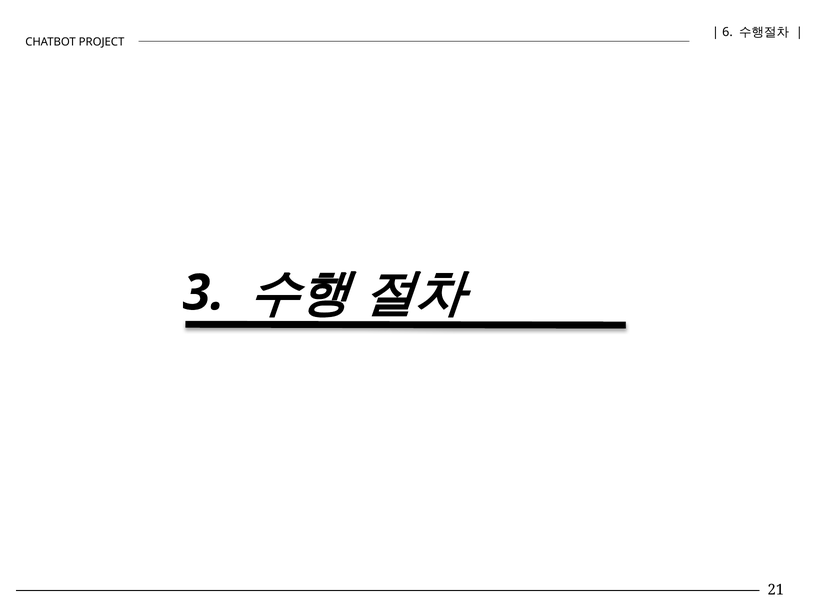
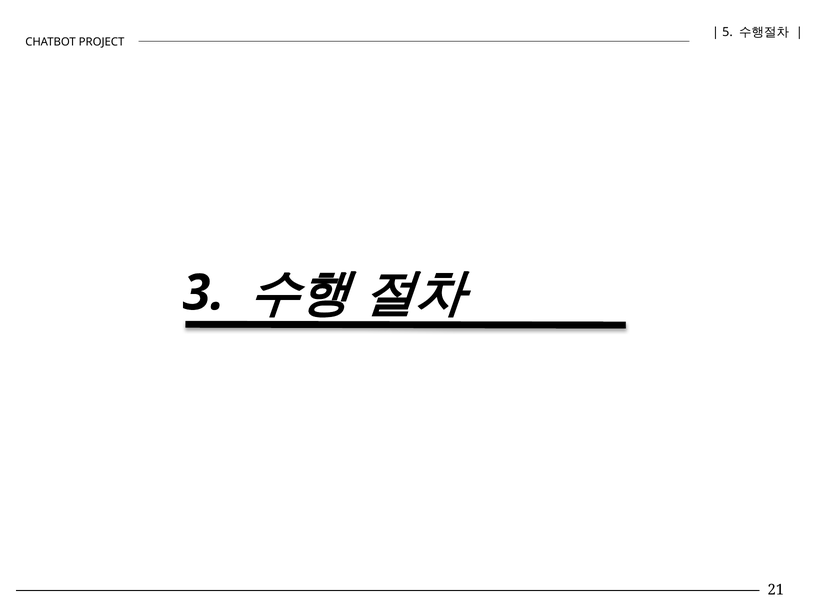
6: 6 -> 5
